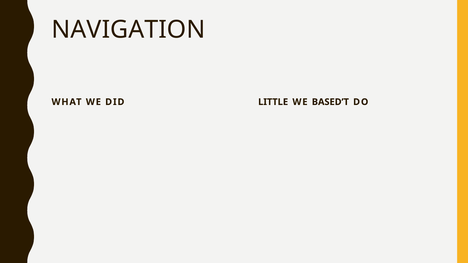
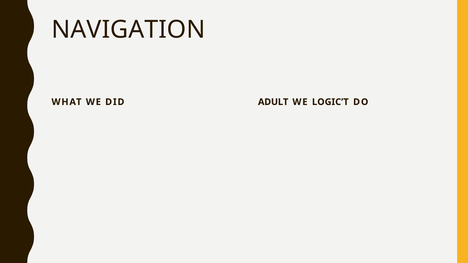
LITTLE: LITTLE -> ADULT
BASED’T: BASED’T -> LOGIC’T
